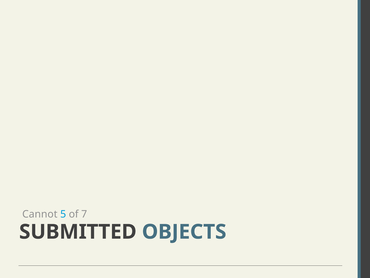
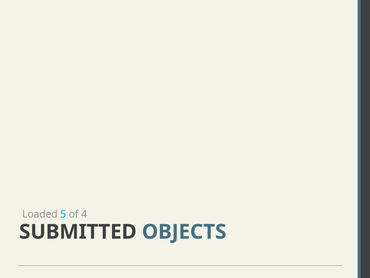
Cannot: Cannot -> Loaded
7: 7 -> 4
